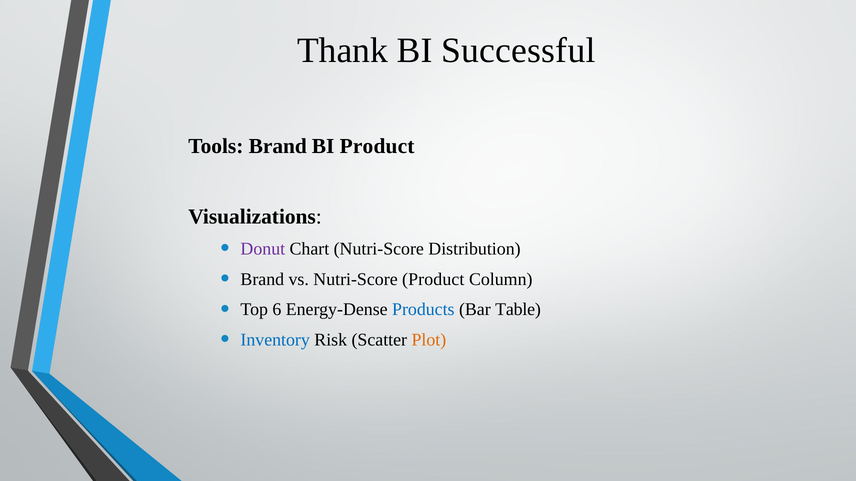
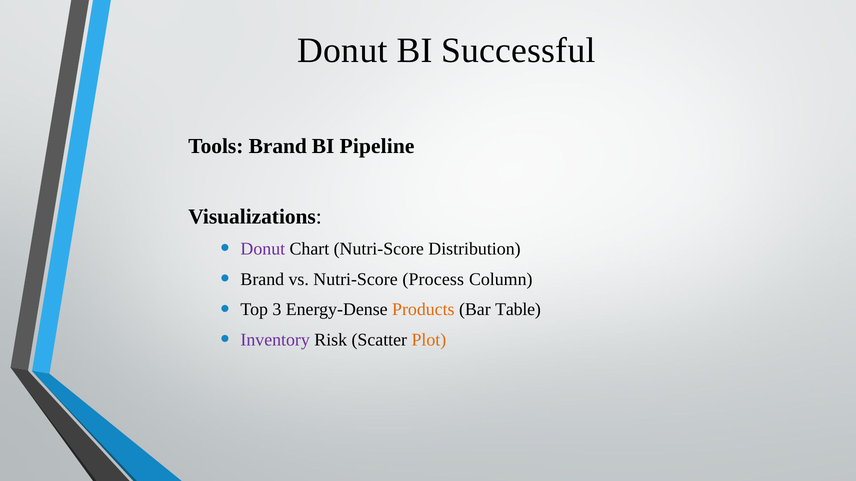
Thank at (343, 51): Thank -> Donut
BI Product: Product -> Pipeline
Nutri-Score Product: Product -> Process
6: 6 -> 3
Products colour: blue -> orange
Inventory colour: blue -> purple
